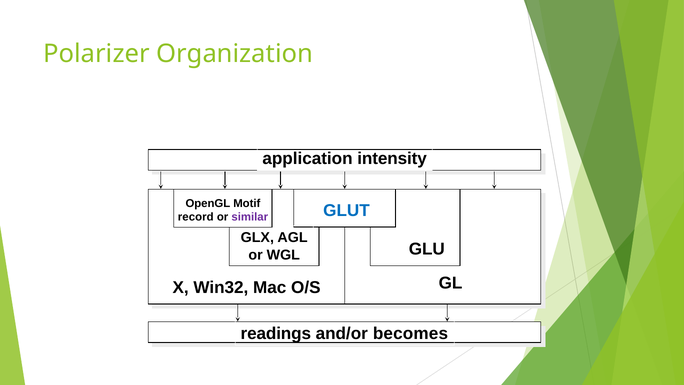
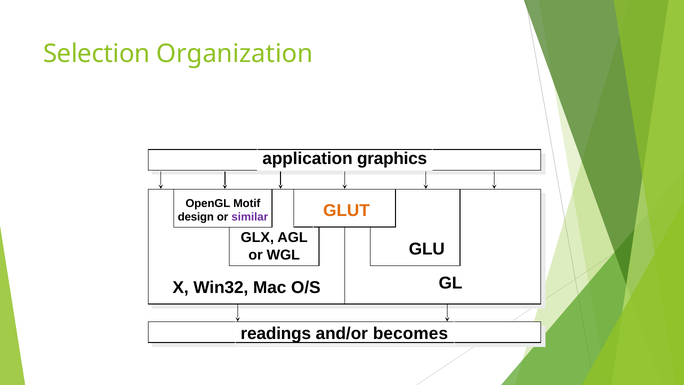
Polarizer: Polarizer -> Selection
intensity: intensity -> graphics
GLUT colour: blue -> orange
record: record -> design
